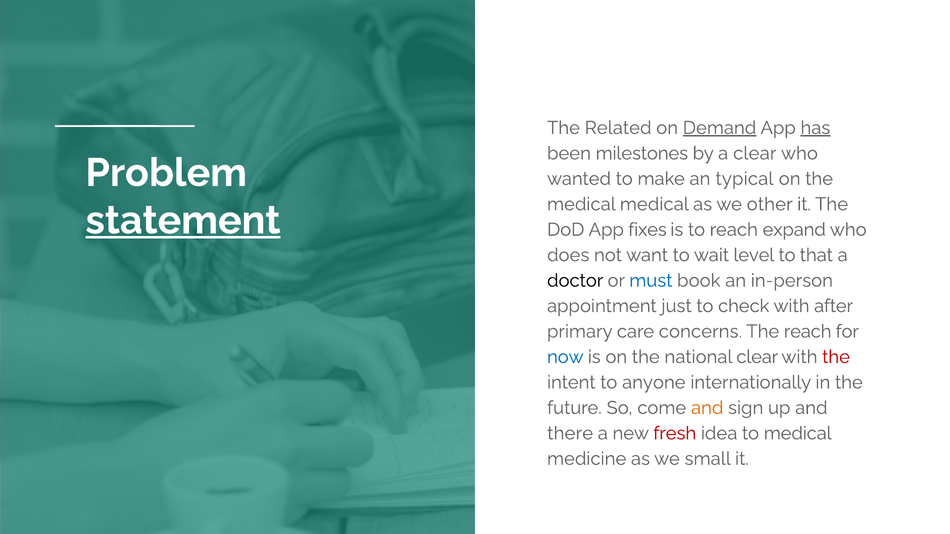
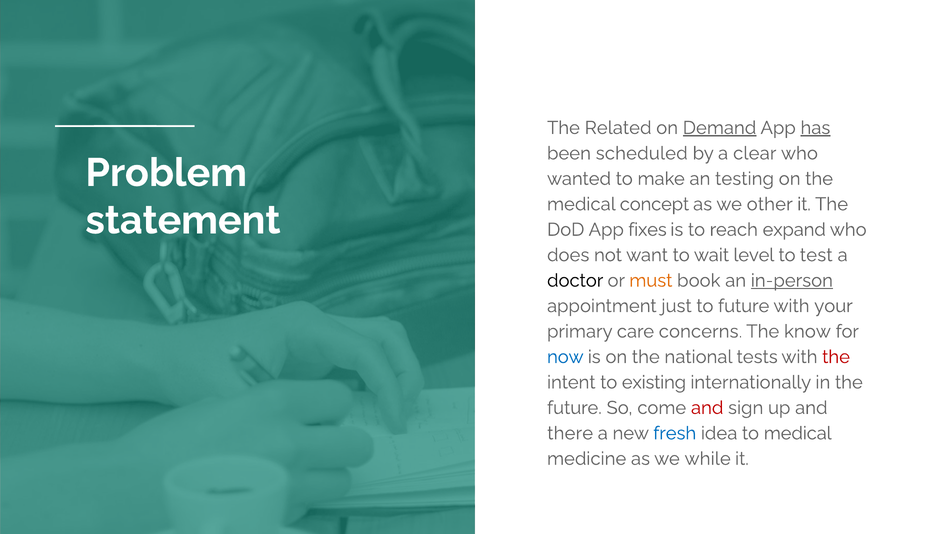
milestones: milestones -> scheduled
typical: typical -> testing
medical medical: medical -> concept
statement underline: present -> none
that: that -> test
must colour: blue -> orange
in-person underline: none -> present
to check: check -> future
after: after -> your
The reach: reach -> know
national clear: clear -> tests
anyone: anyone -> existing
and at (707, 408) colour: orange -> red
fresh colour: red -> blue
small: small -> while
